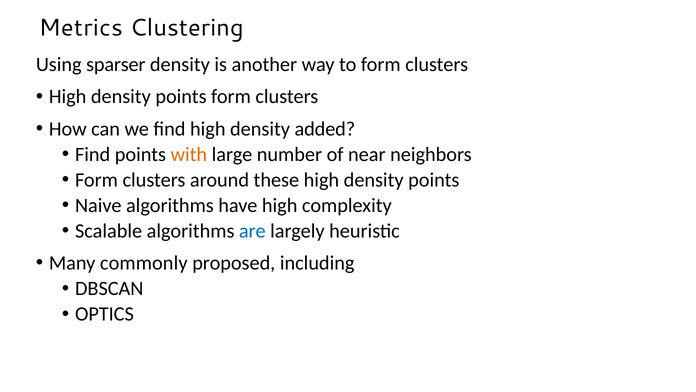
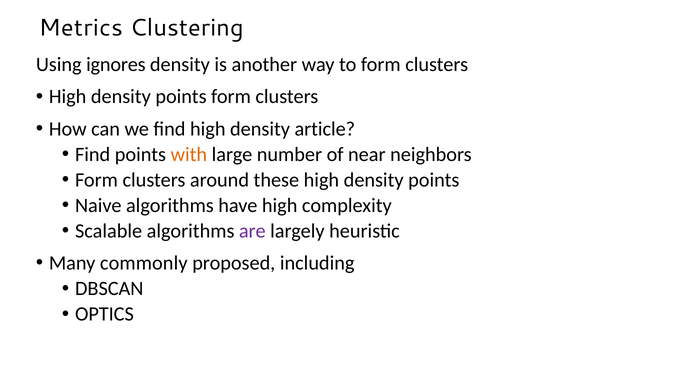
sparser: sparser -> ignores
added: added -> article
are colour: blue -> purple
